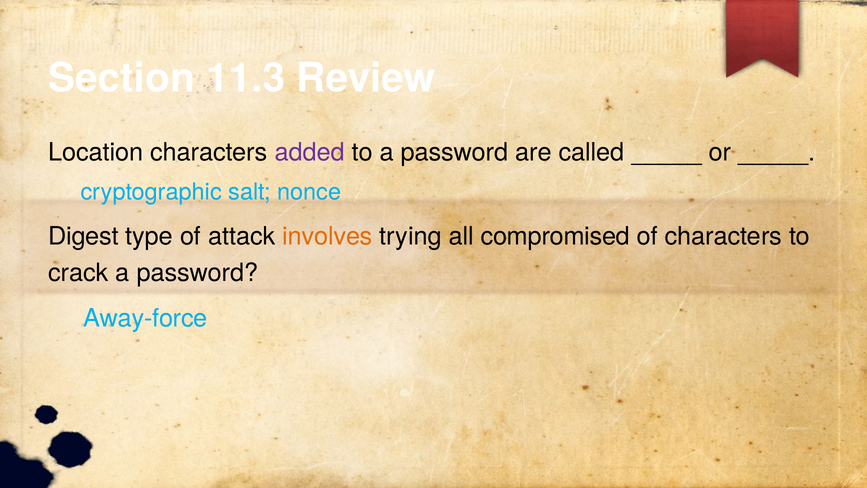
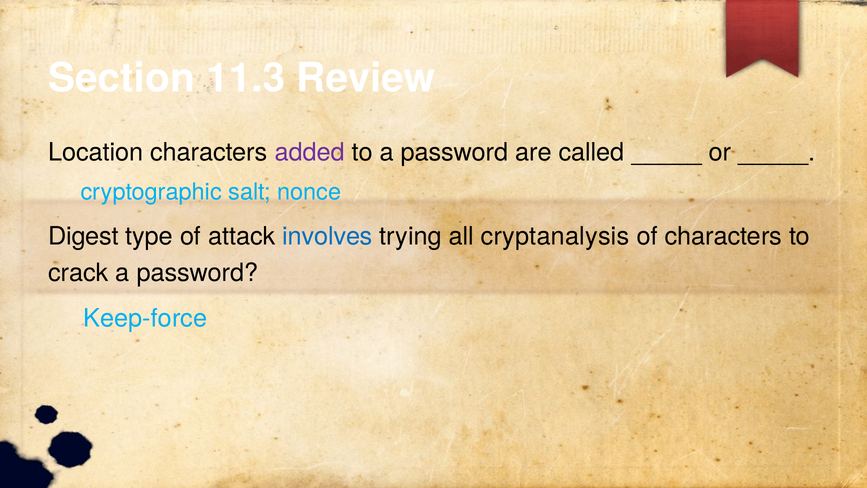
involves colour: orange -> blue
compromised: compromised -> cryptanalysis
Away-force: Away-force -> Keep-force
